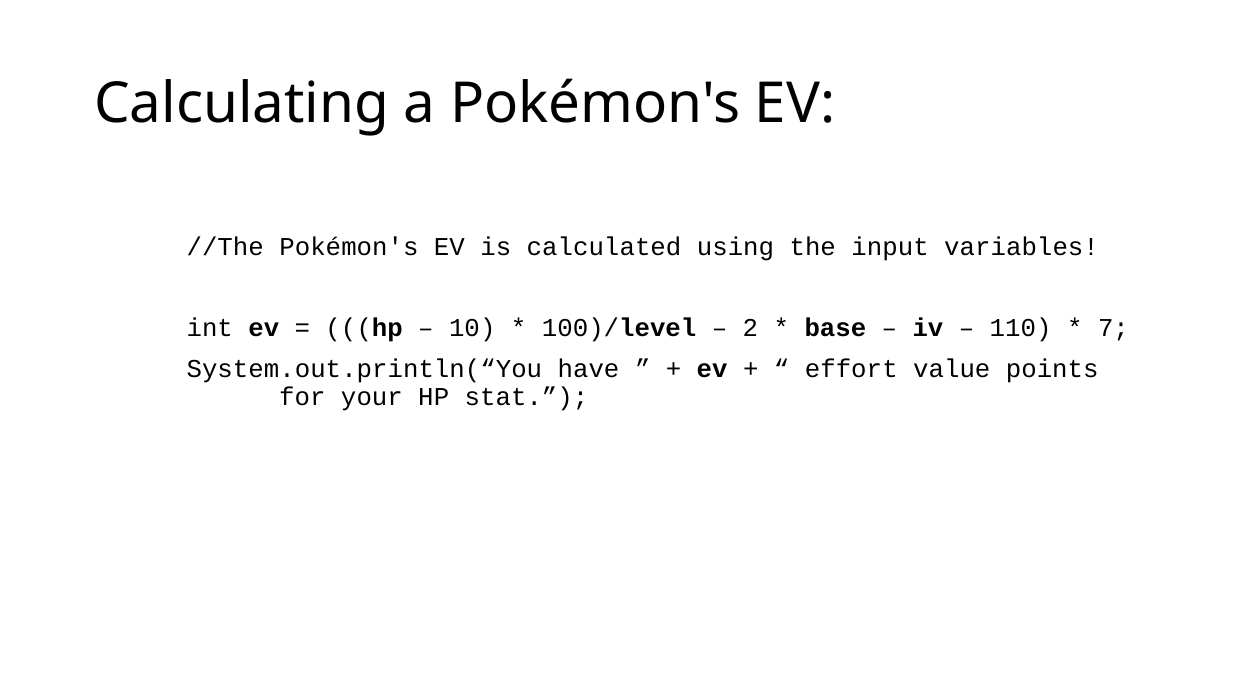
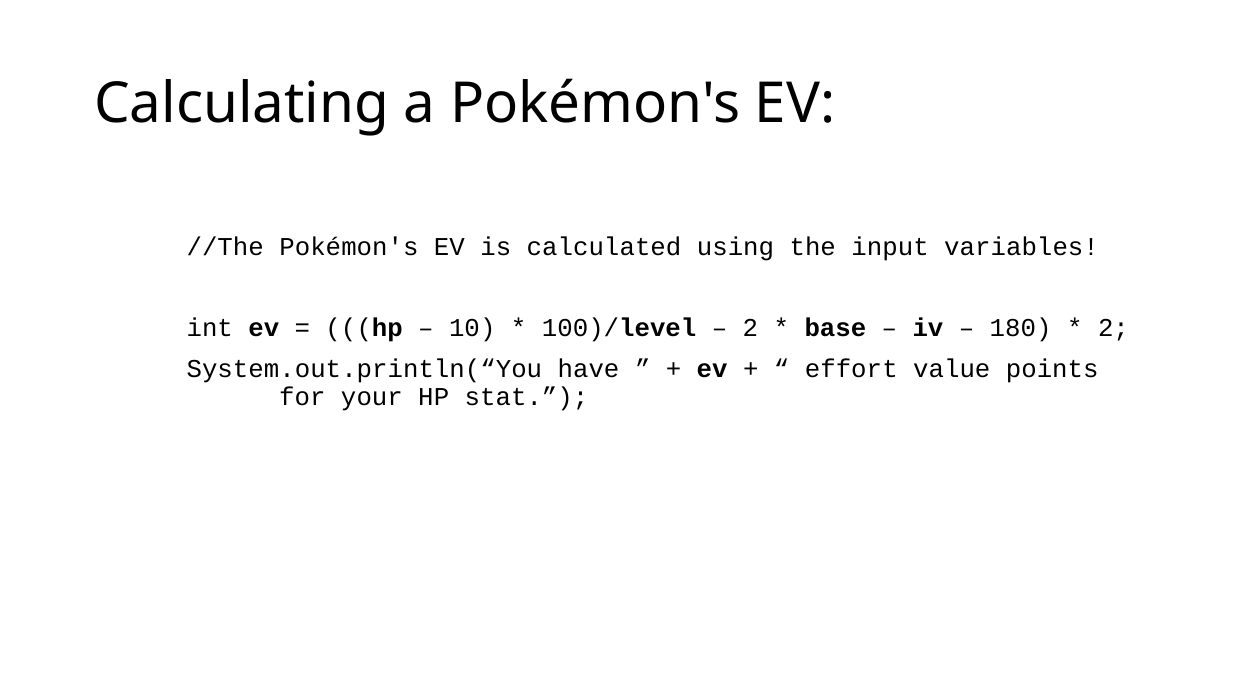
110: 110 -> 180
7 at (1113, 328): 7 -> 2
